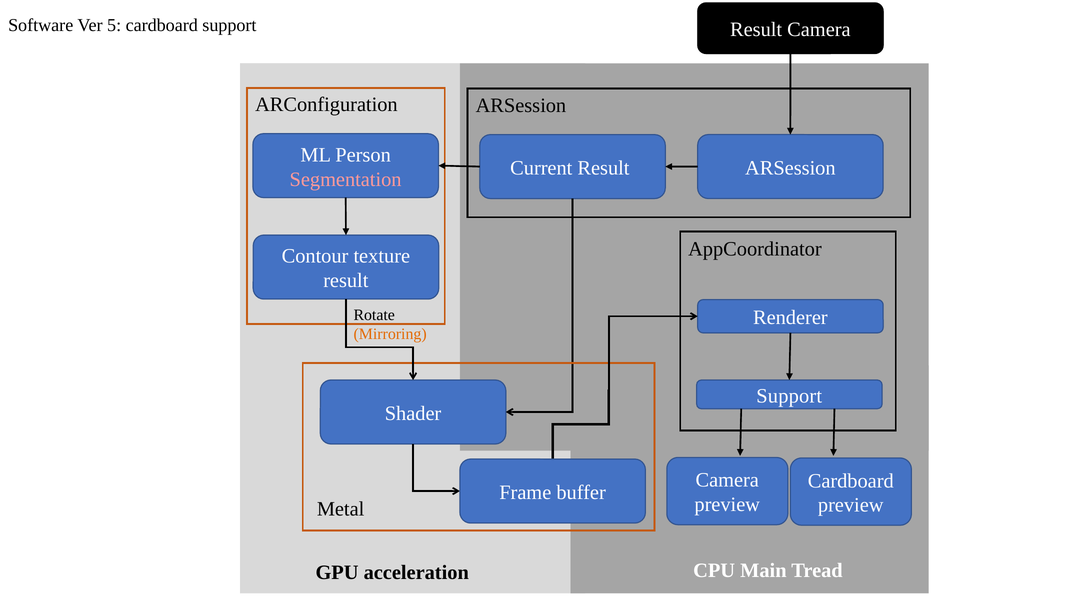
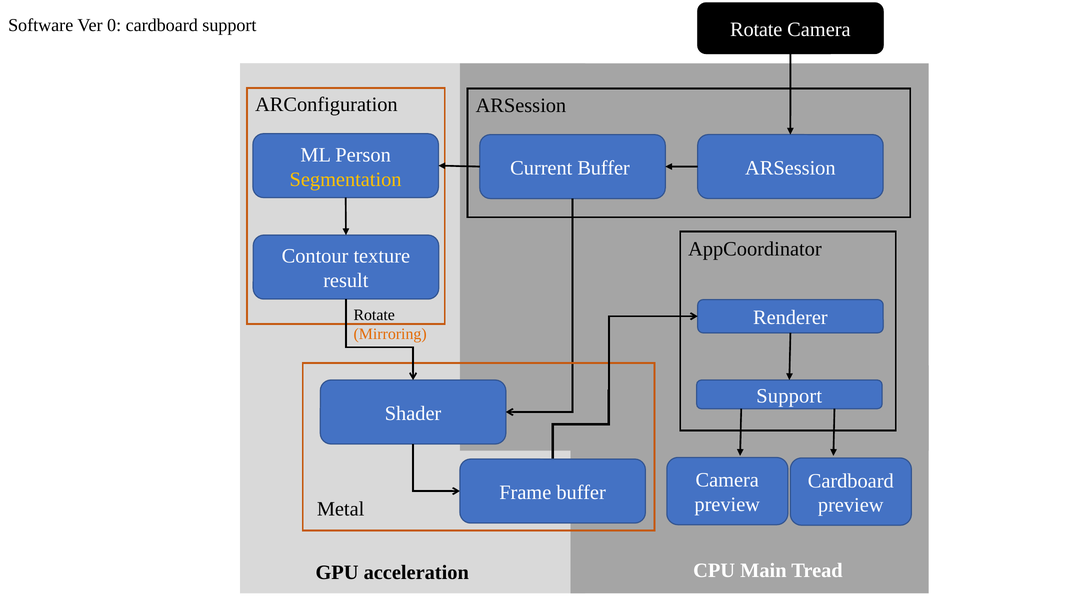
5: 5 -> 0
cardboard support Result: Result -> Rotate
Current Result: Result -> Buffer
Segmentation colour: pink -> yellow
